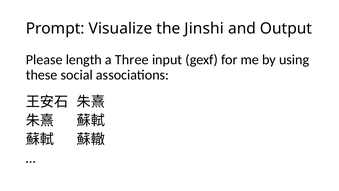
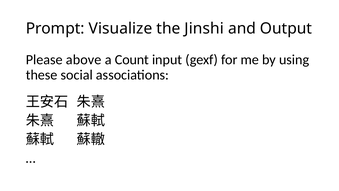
length: length -> above
Three: Three -> Count
